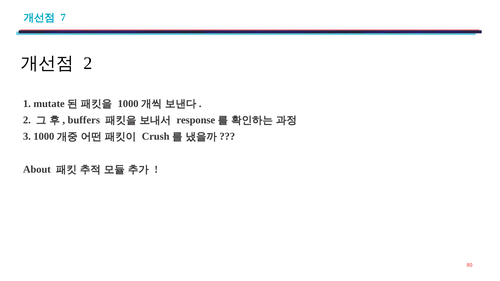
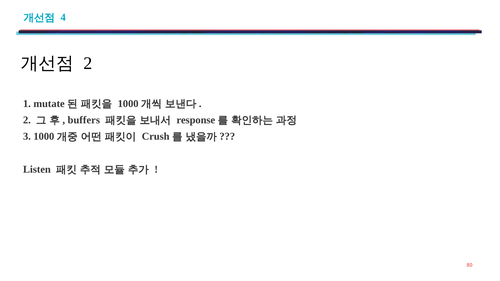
7: 7 -> 4
About: About -> Listen
